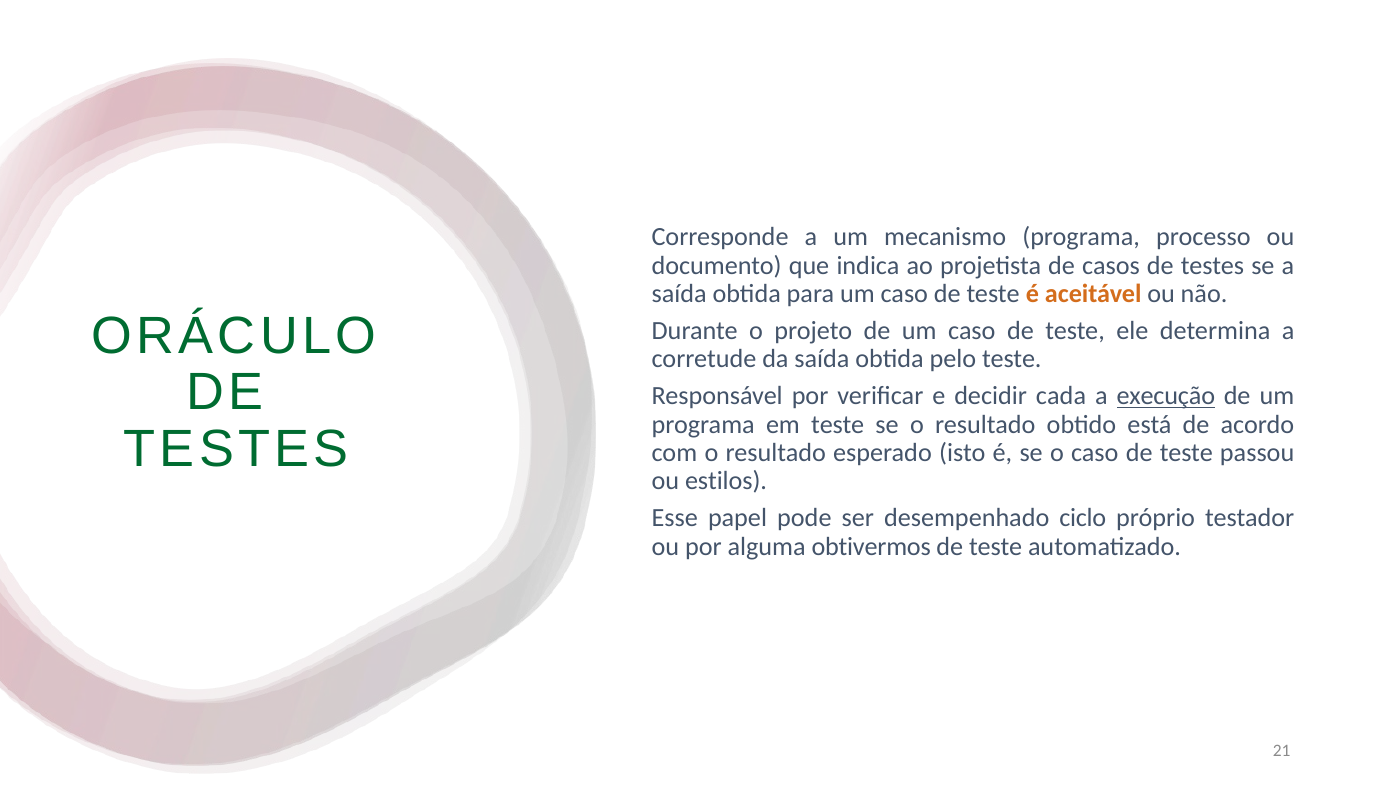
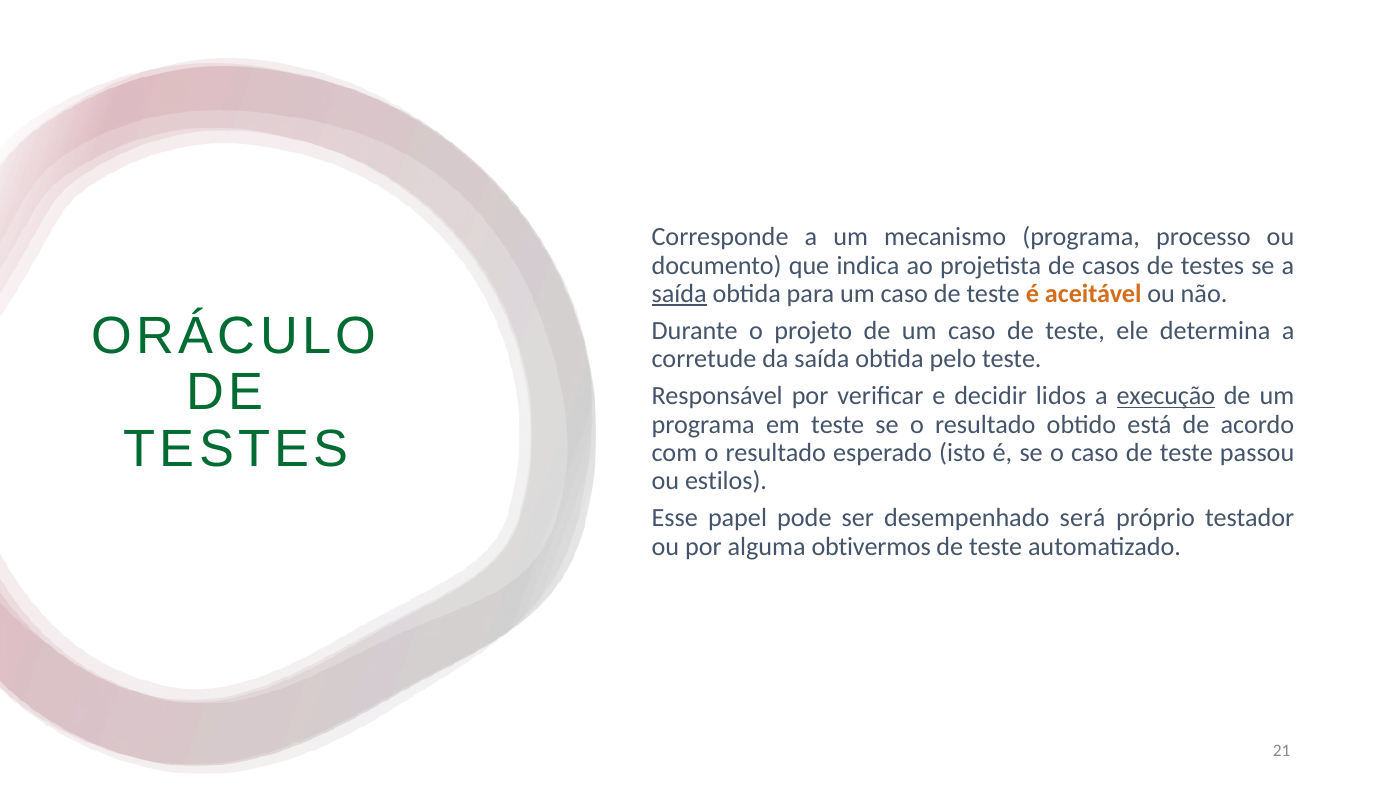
saída at (679, 294) underline: none -> present
cada: cada -> lidos
ciclo: ciclo -> será
